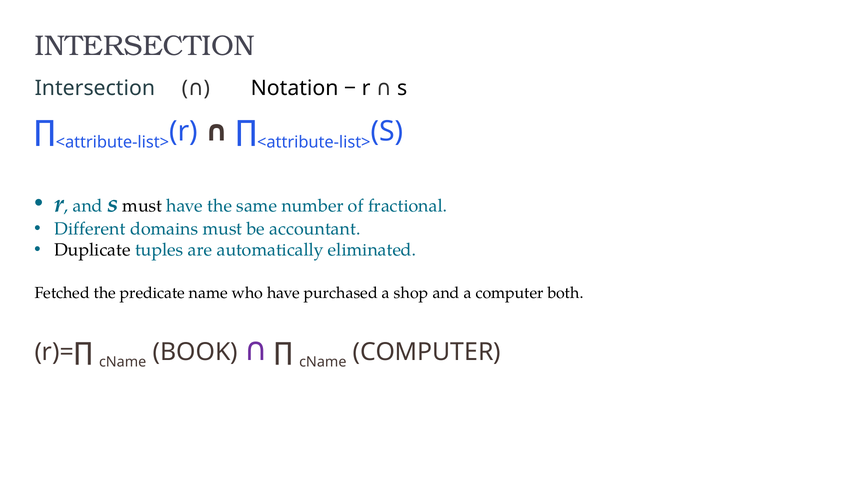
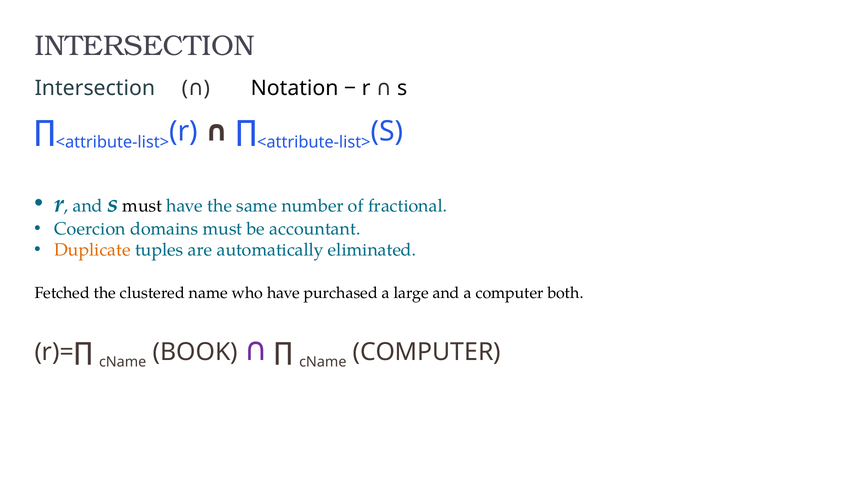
Different: Different -> Coercion
Duplicate colour: black -> orange
predicate: predicate -> clustered
shop: shop -> large
